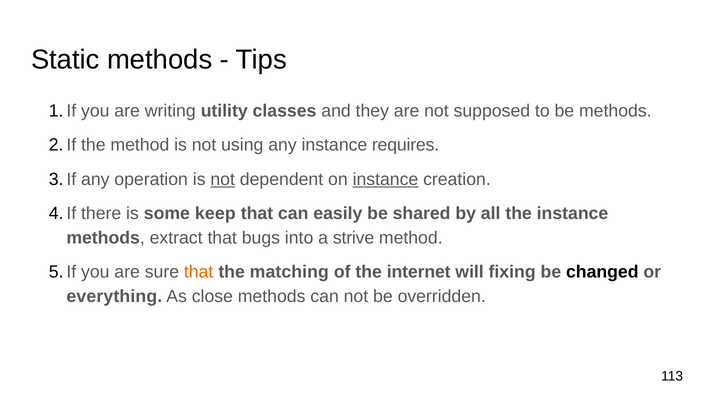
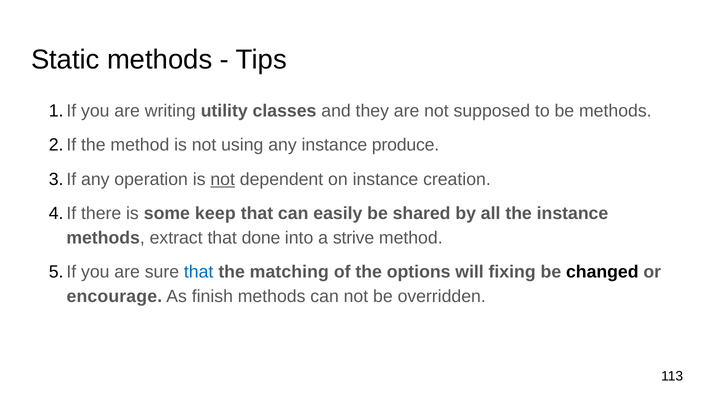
requires: requires -> produce
instance at (385, 179) underline: present -> none
bugs: bugs -> done
that at (199, 272) colour: orange -> blue
internet: internet -> options
everything: everything -> encourage
close: close -> finish
